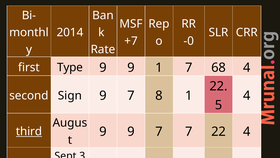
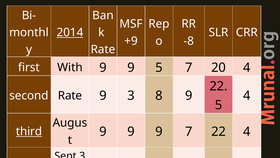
2014 underline: none -> present
+7: +7 -> +9
-0: -0 -> -8
Type: Type -> With
9 1: 1 -> 5
68: 68 -> 20
second Sign: Sign -> Rate
7 at (131, 95): 7 -> 3
8 1: 1 -> 9
9 9 7: 7 -> 9
